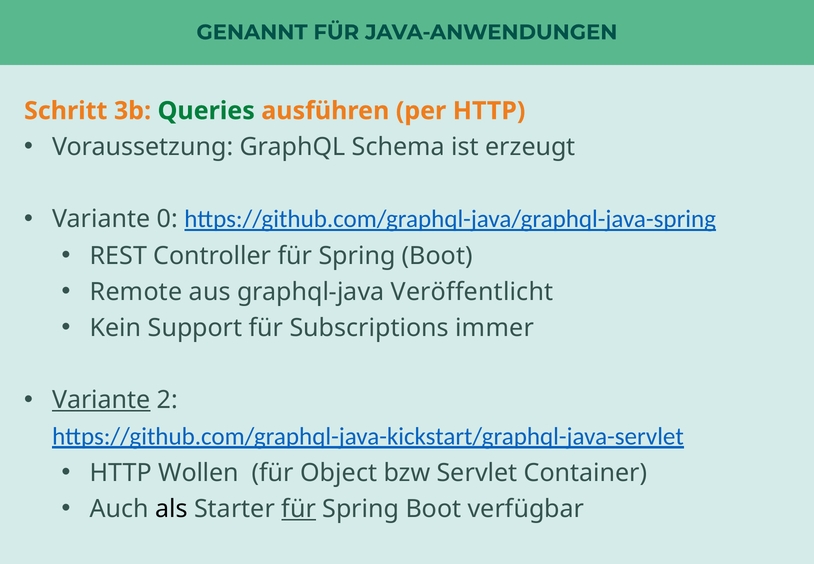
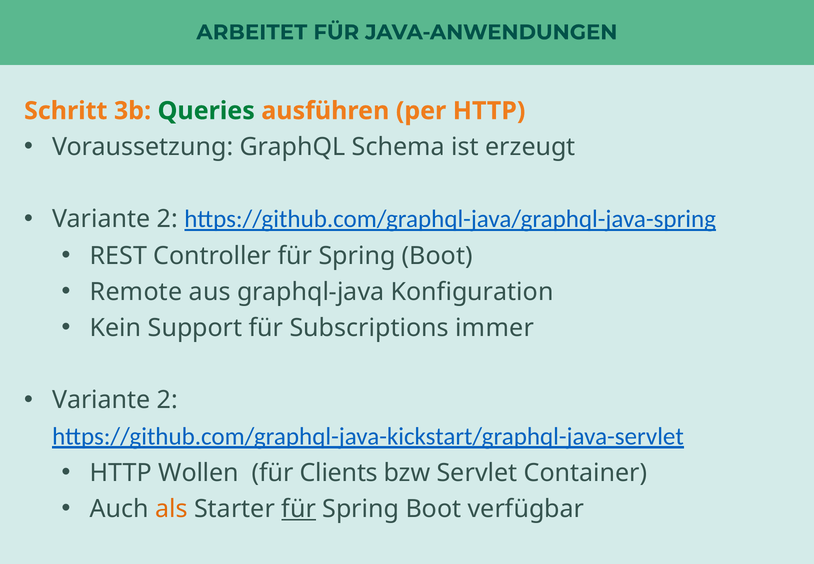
GENANNT: GENANNT -> ARBEITET
0 at (167, 219): 0 -> 2
Veröffentlicht: Veröffentlicht -> Konfiguration
Variante at (101, 400) underline: present -> none
Object: Object -> Clients
als colour: black -> orange
